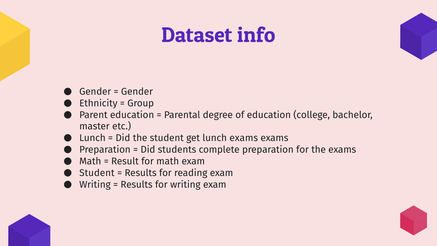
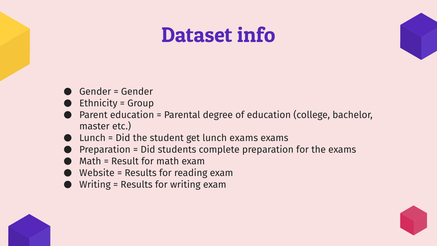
Student at (97, 173): Student -> Website
